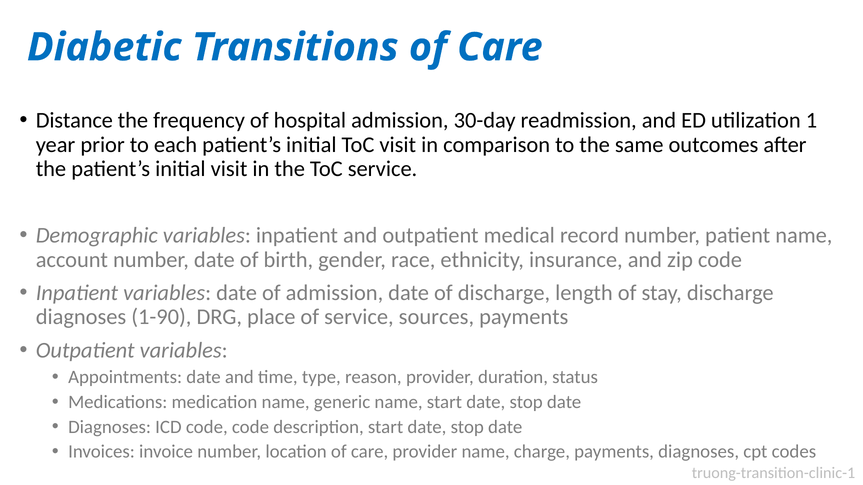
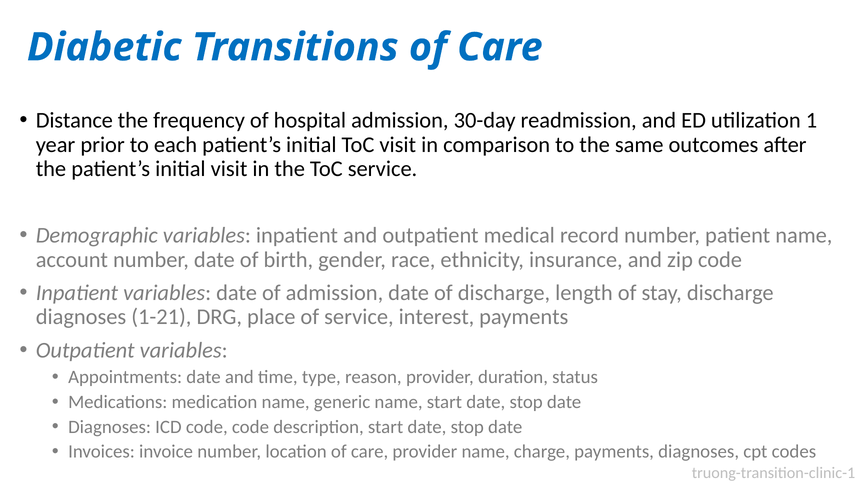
1-90: 1-90 -> 1-21
sources: sources -> interest
